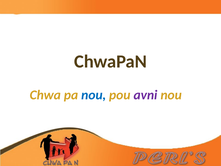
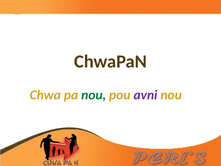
nou at (94, 95) colour: blue -> green
